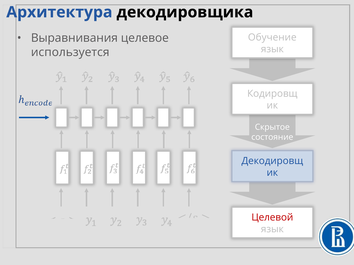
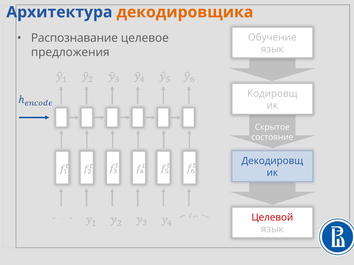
декодировщика colour: black -> orange
Выравнивания: Выравнивания -> Распознавание
используется: используется -> предложения
